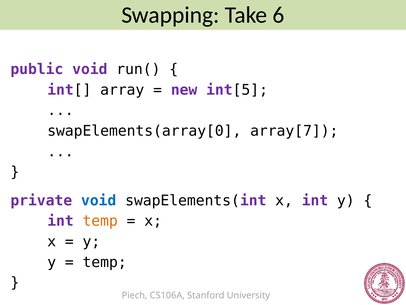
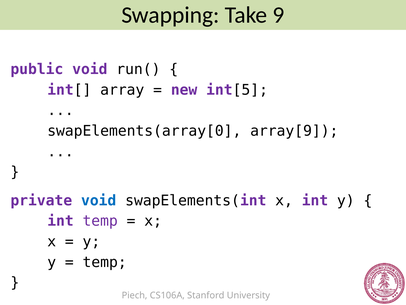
6: 6 -> 9
array[7: array[7 -> array[9
temp at (100, 221) colour: orange -> purple
